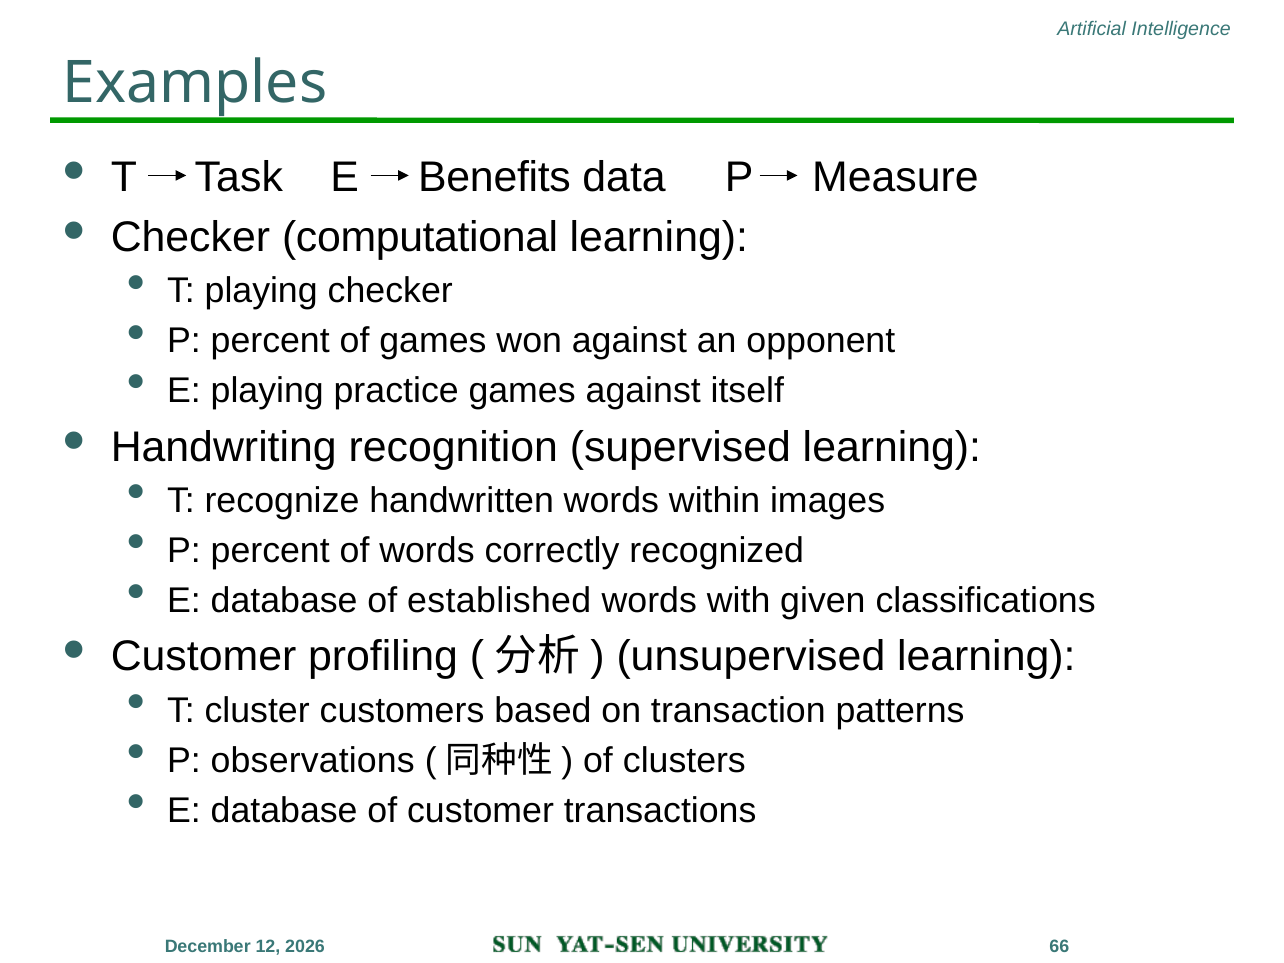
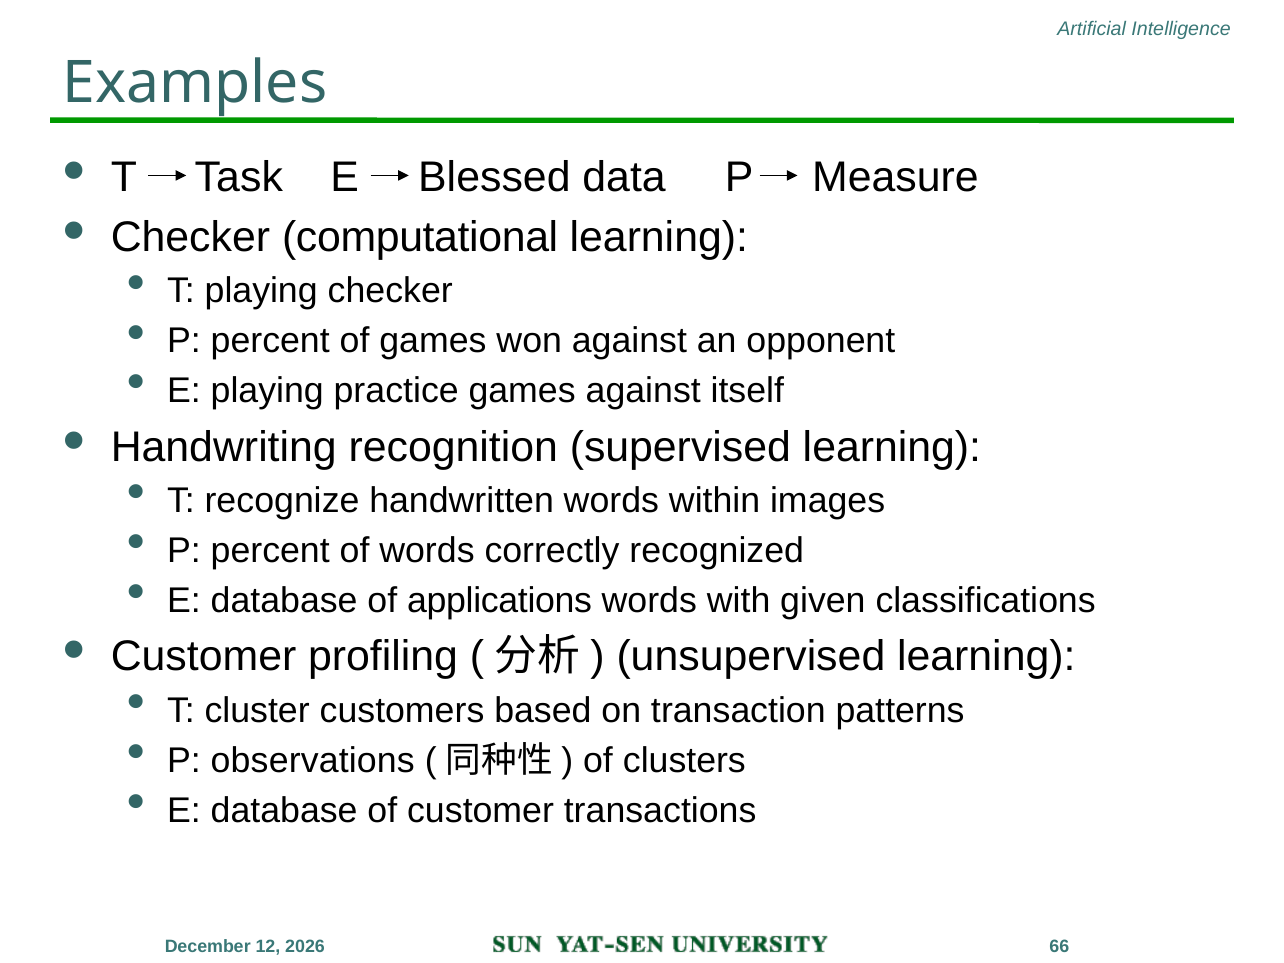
Benefits: Benefits -> Blessed
established: established -> applications
